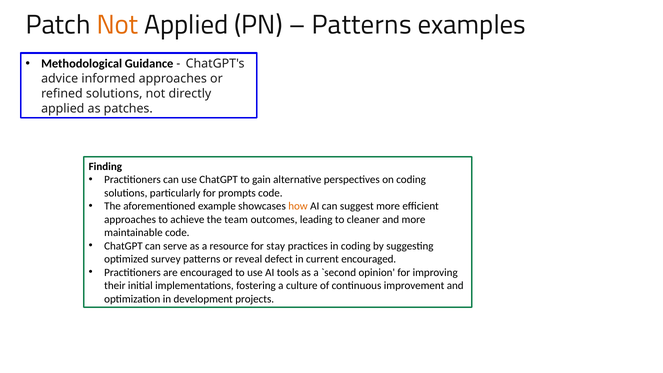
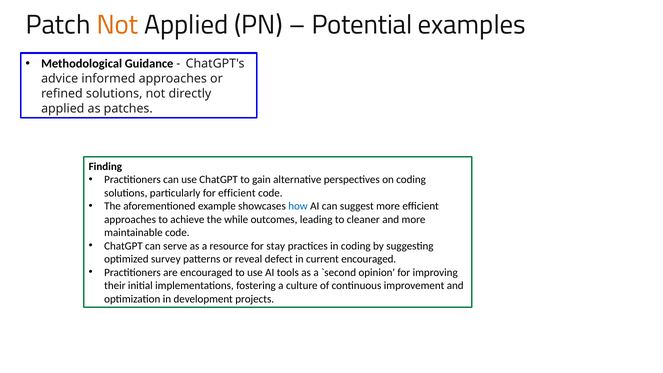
Patterns at (362, 25): Patterns -> Potential
for prompts: prompts -> efficient
how colour: orange -> blue
team: team -> while
